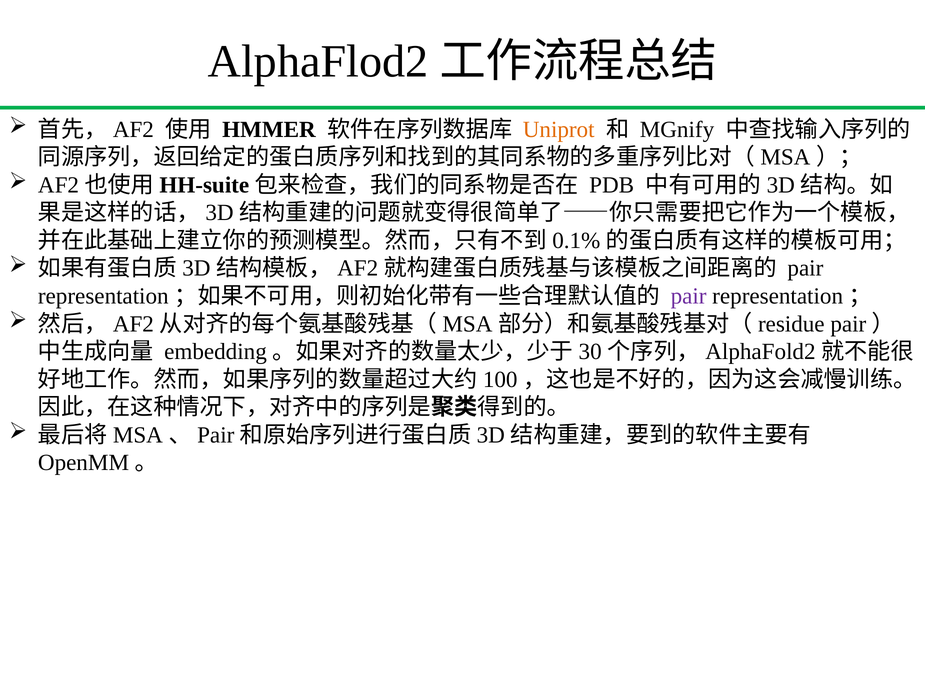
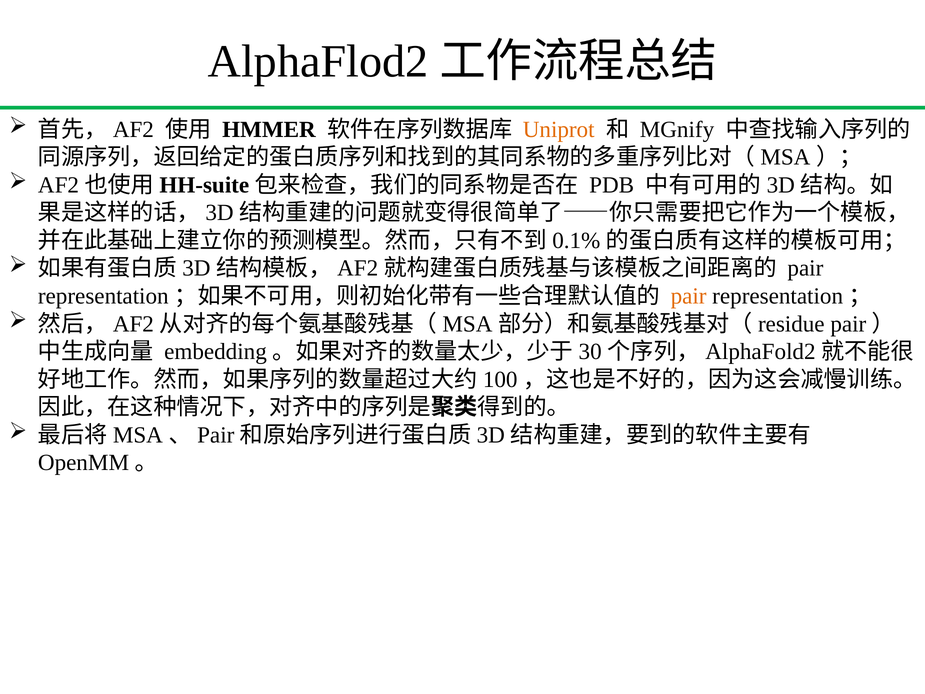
pair at (689, 296) colour: purple -> orange
